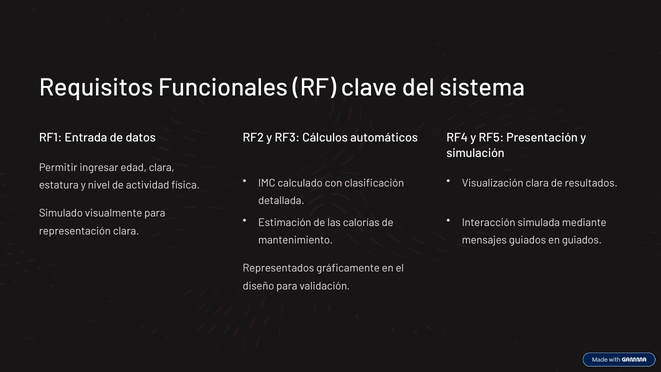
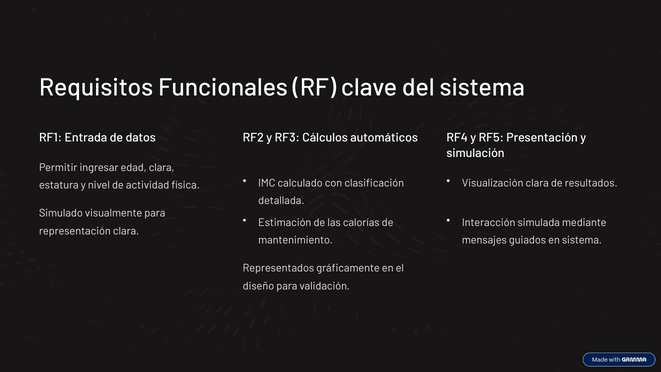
en guiados: guiados -> sistema
